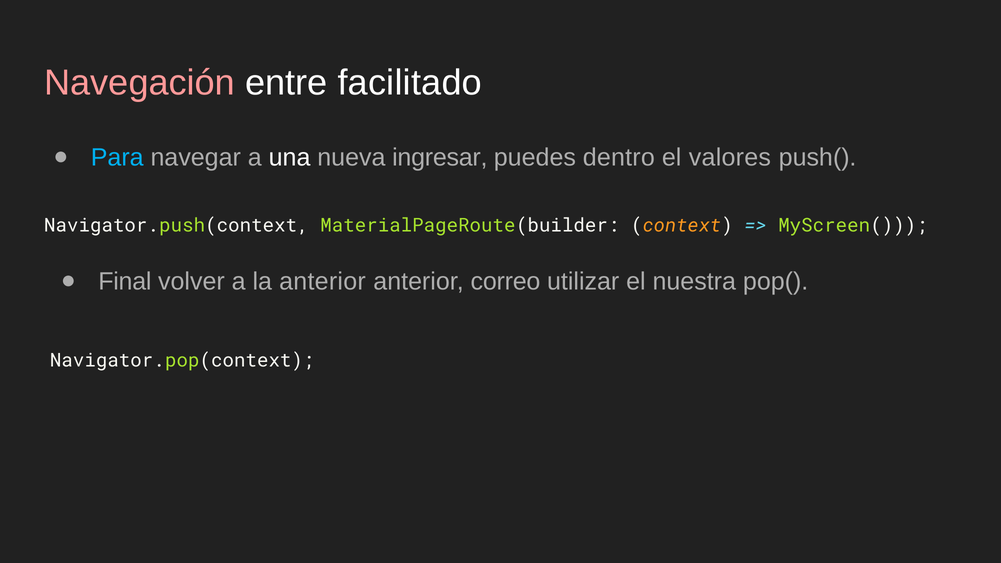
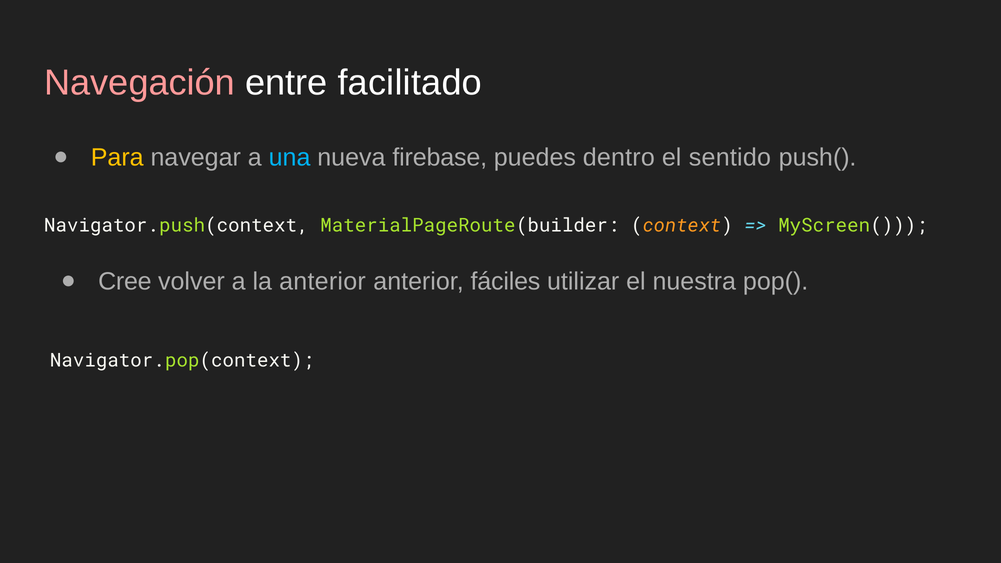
Para colour: light blue -> yellow
una colour: white -> light blue
ingresar: ingresar -> firebase
valores: valores -> sentido
Final: Final -> Cree
correo: correo -> fáciles
